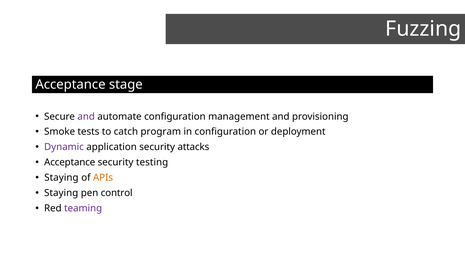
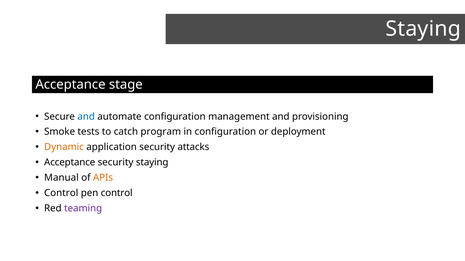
Fuzzing at (423, 29): Fuzzing -> Staying
and at (86, 117) colour: purple -> blue
Dynamic colour: purple -> orange
security testing: testing -> staying
Staying at (61, 178): Staying -> Manual
Staying at (61, 193): Staying -> Control
